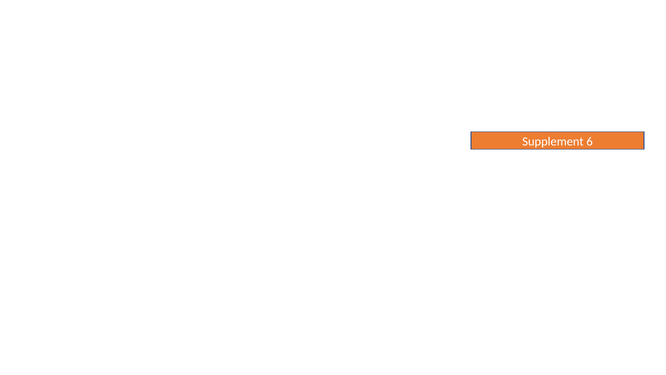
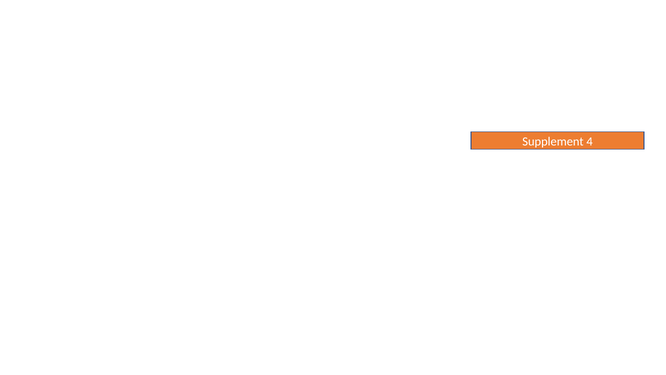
6: 6 -> 4
